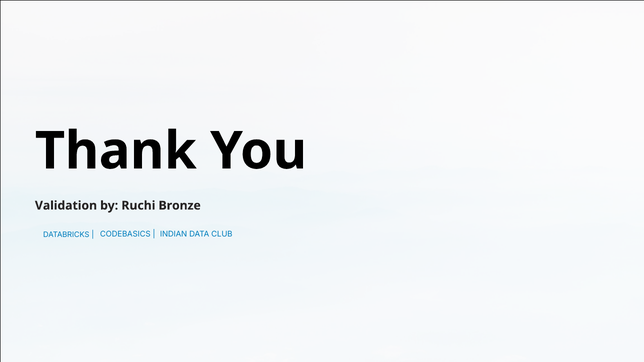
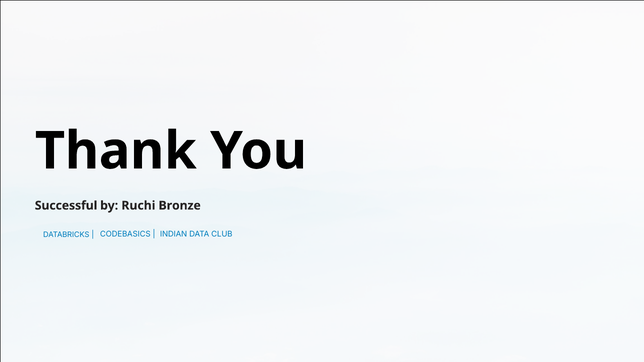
Validation: Validation -> Successful
